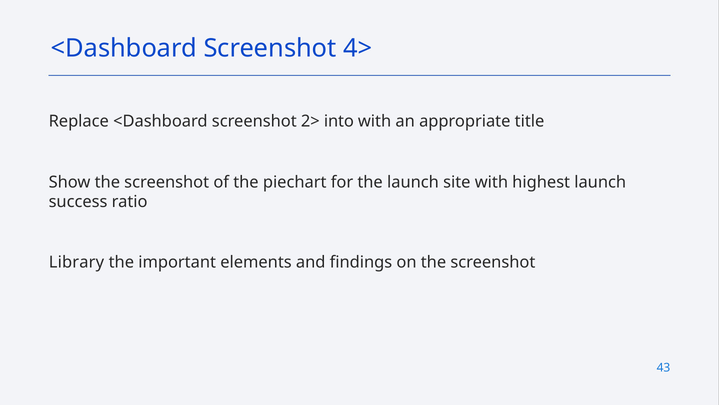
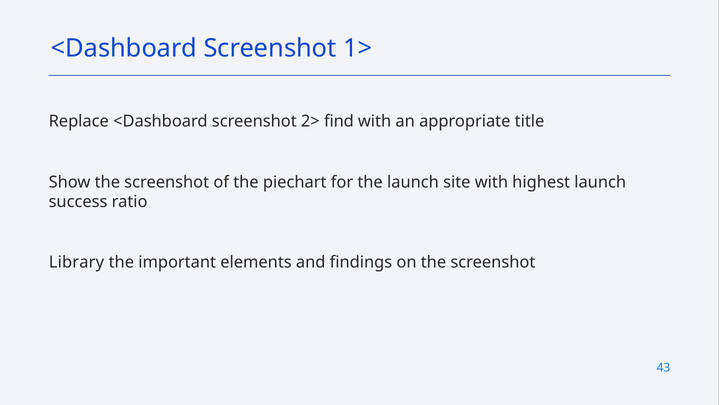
4>: 4> -> 1>
into: into -> find
